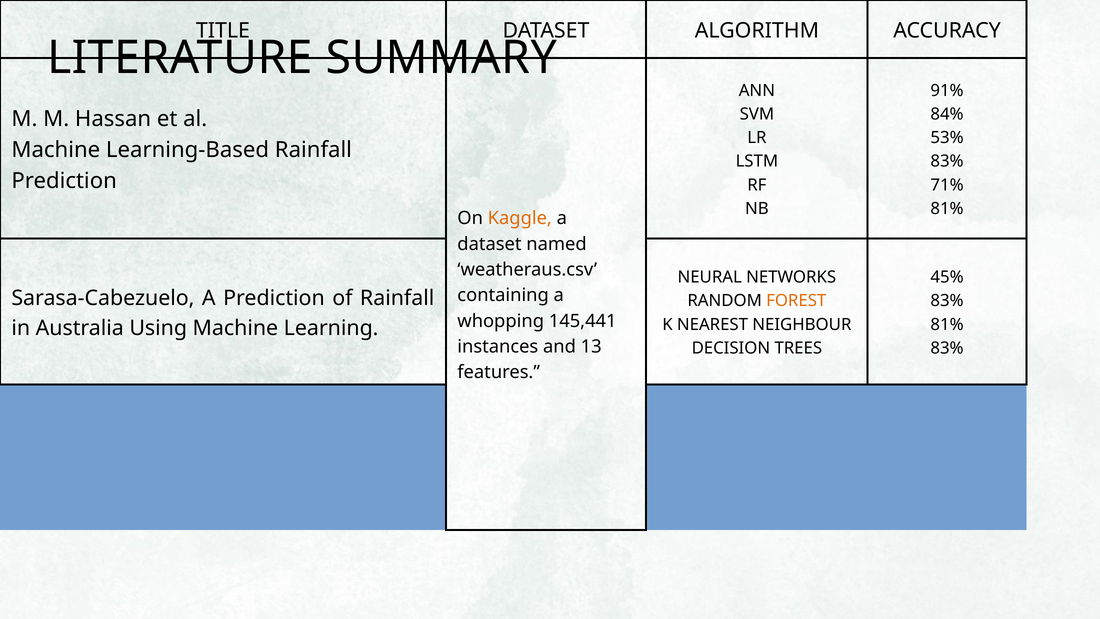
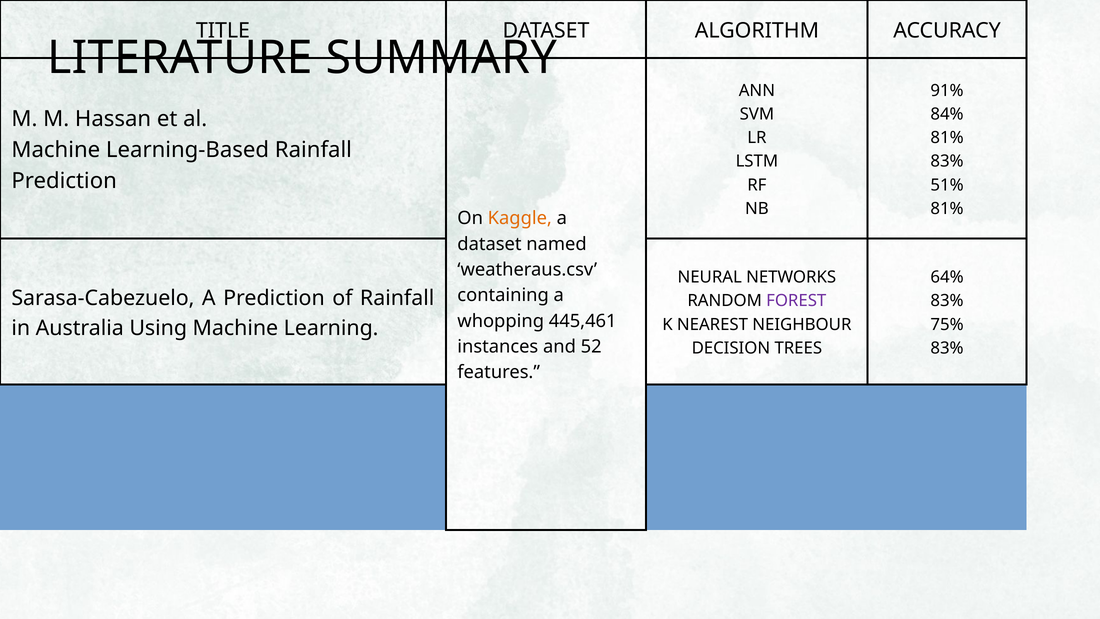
53% at (947, 138): 53% -> 81%
71%: 71% -> 51%
45%: 45% -> 64%
FOREST colour: orange -> purple
145,441: 145,441 -> 445,461
81% at (947, 324): 81% -> 75%
13: 13 -> 52
